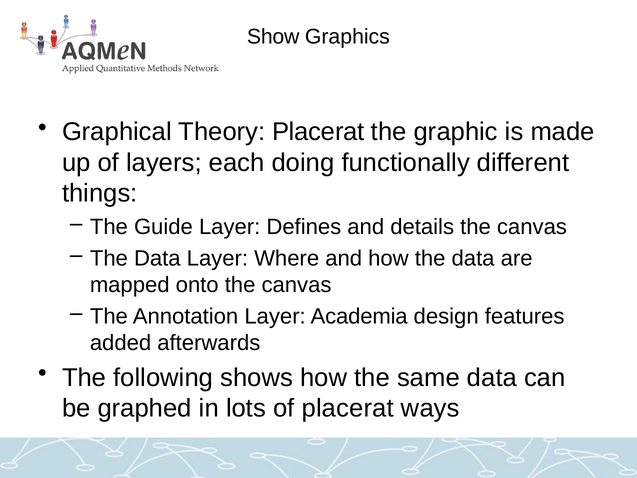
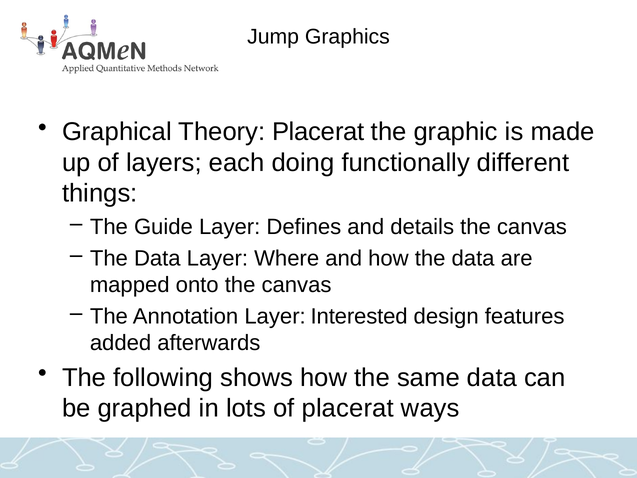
Show: Show -> Jump
Academia: Academia -> Interested
